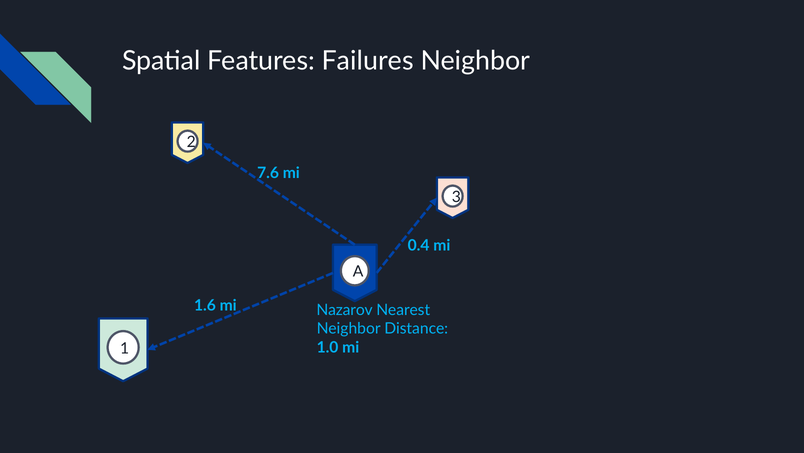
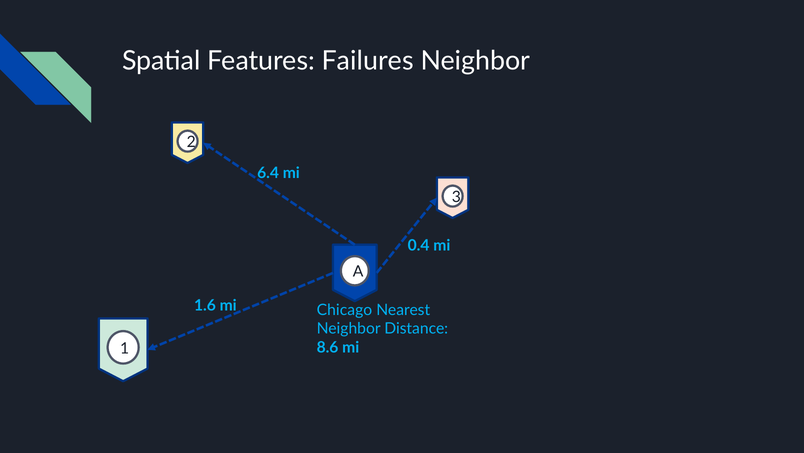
7.6: 7.6 -> 6.4
Nazarov: Nazarov -> Chicago
1.0: 1.0 -> 8.6
